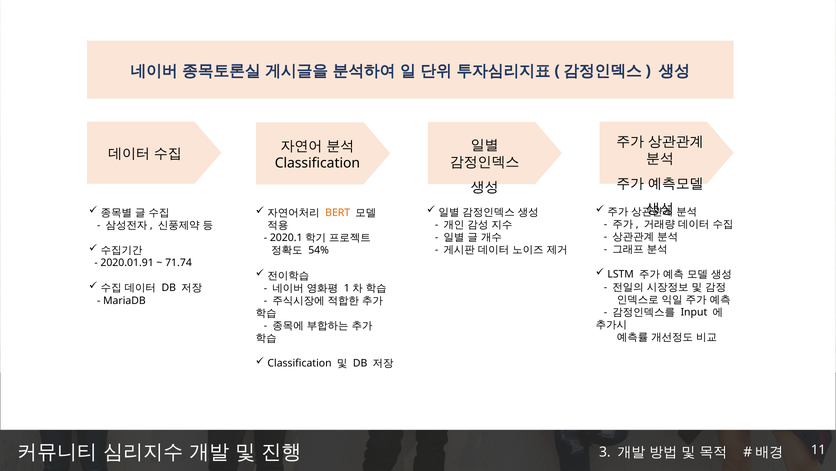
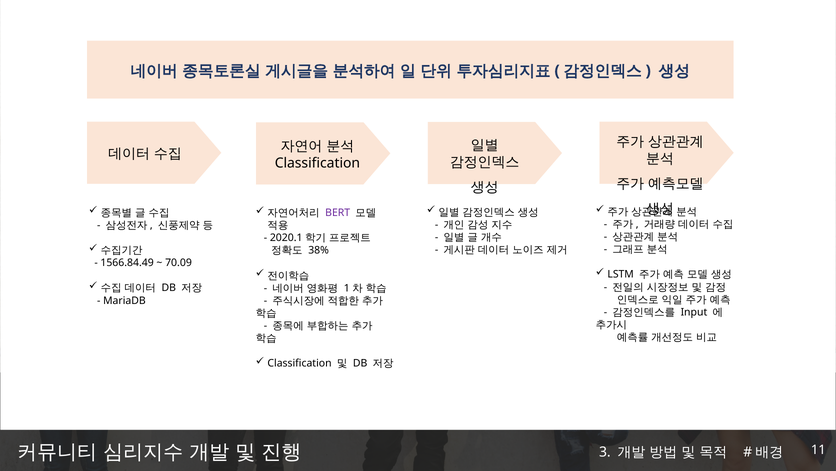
BERT colour: orange -> purple
54%: 54% -> 38%
2020.01.91: 2020.01.91 -> 1566.84.49
71.74: 71.74 -> 70.09
